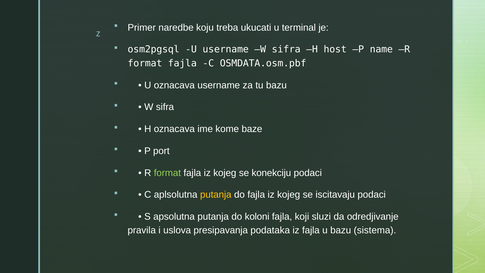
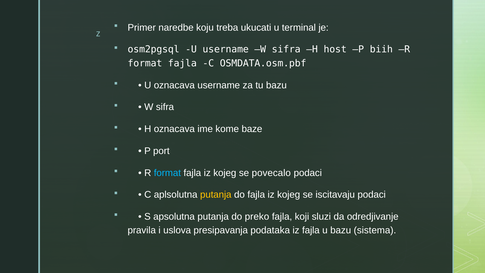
name: name -> biih
format at (167, 173) colour: light green -> light blue
konekciju: konekciju -> povecalo
koloni: koloni -> preko
